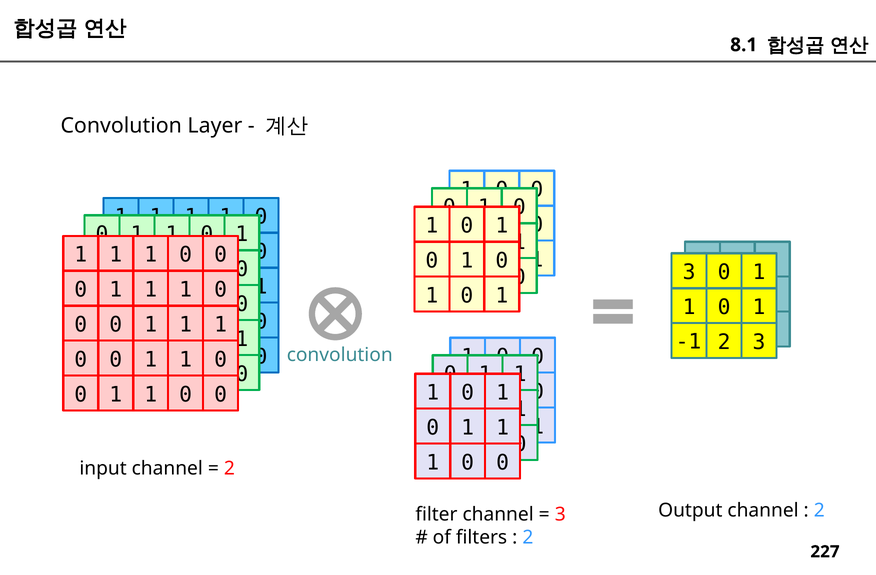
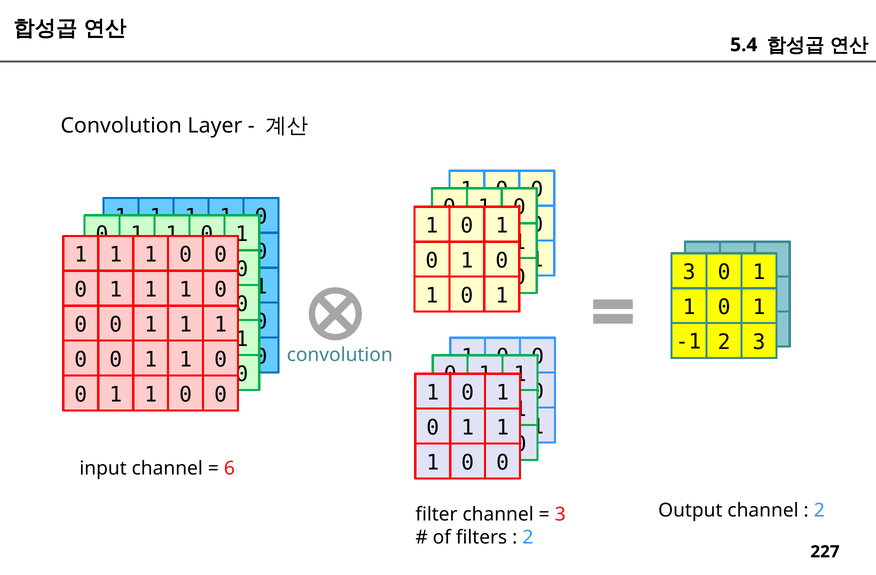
8.1: 8.1 -> 5.4
2 at (229, 469): 2 -> 6
